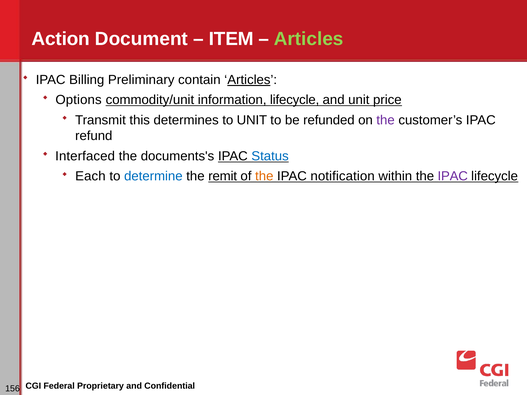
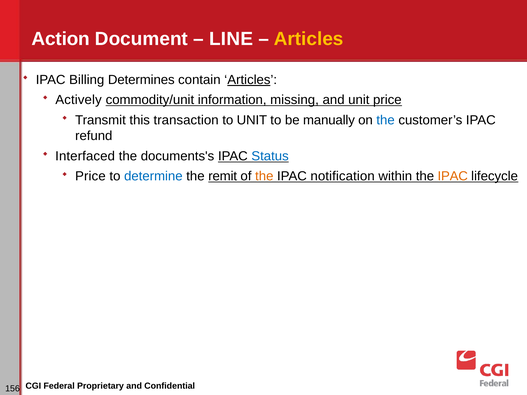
ITEM: ITEM -> LINE
Articles at (309, 39) colour: light green -> yellow
Preliminary: Preliminary -> Determines
Options: Options -> Actively
information lifecycle: lifecycle -> missing
determines: determines -> transaction
refunded: refunded -> manually
the at (386, 120) colour: purple -> blue
Each at (90, 176): Each -> Price
IPAC at (453, 176) colour: purple -> orange
